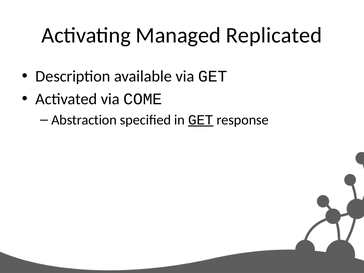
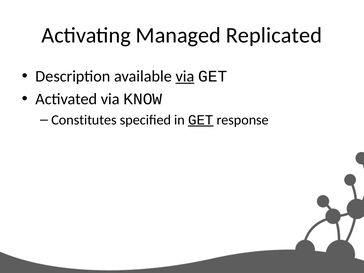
via at (185, 76) underline: none -> present
COME: COME -> KNOW
Abstraction: Abstraction -> Constitutes
